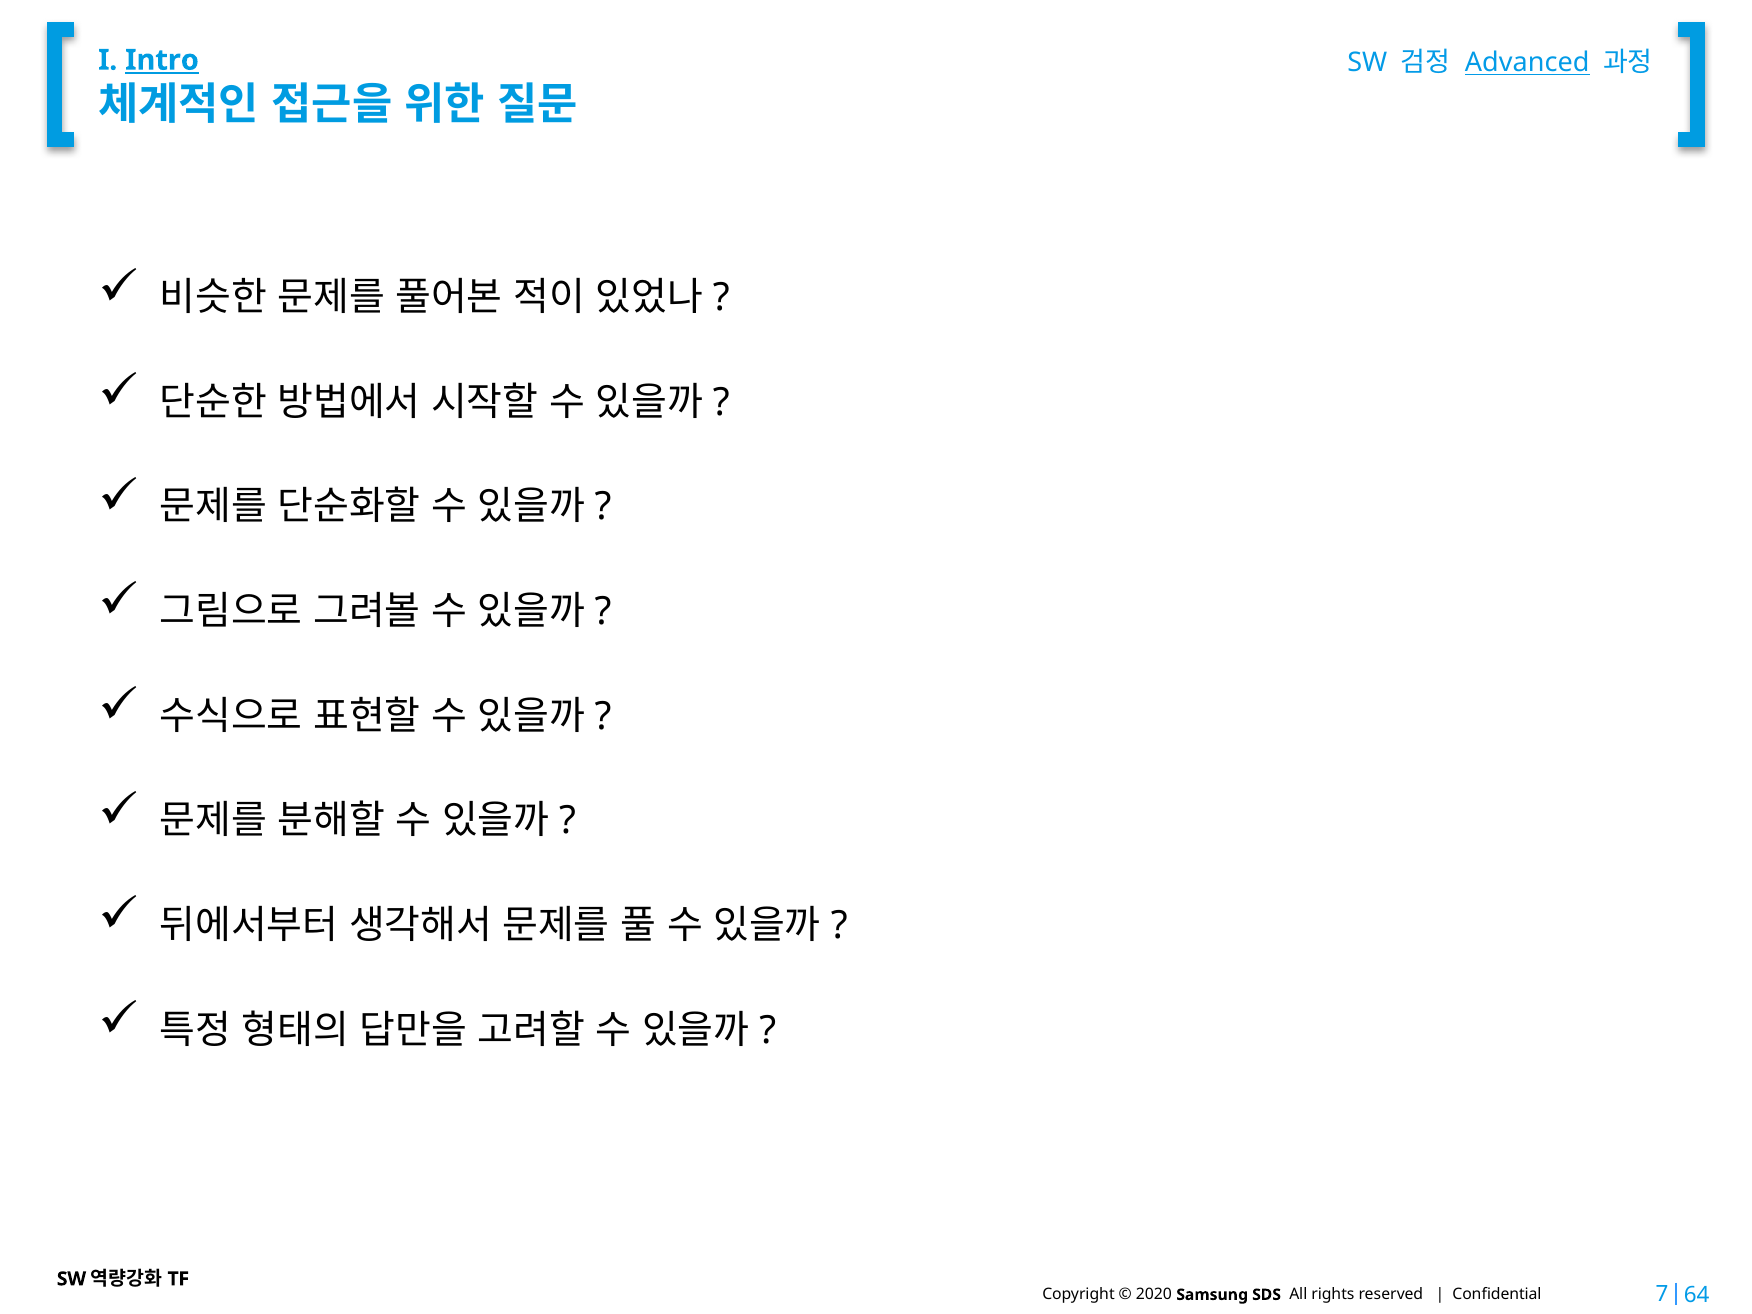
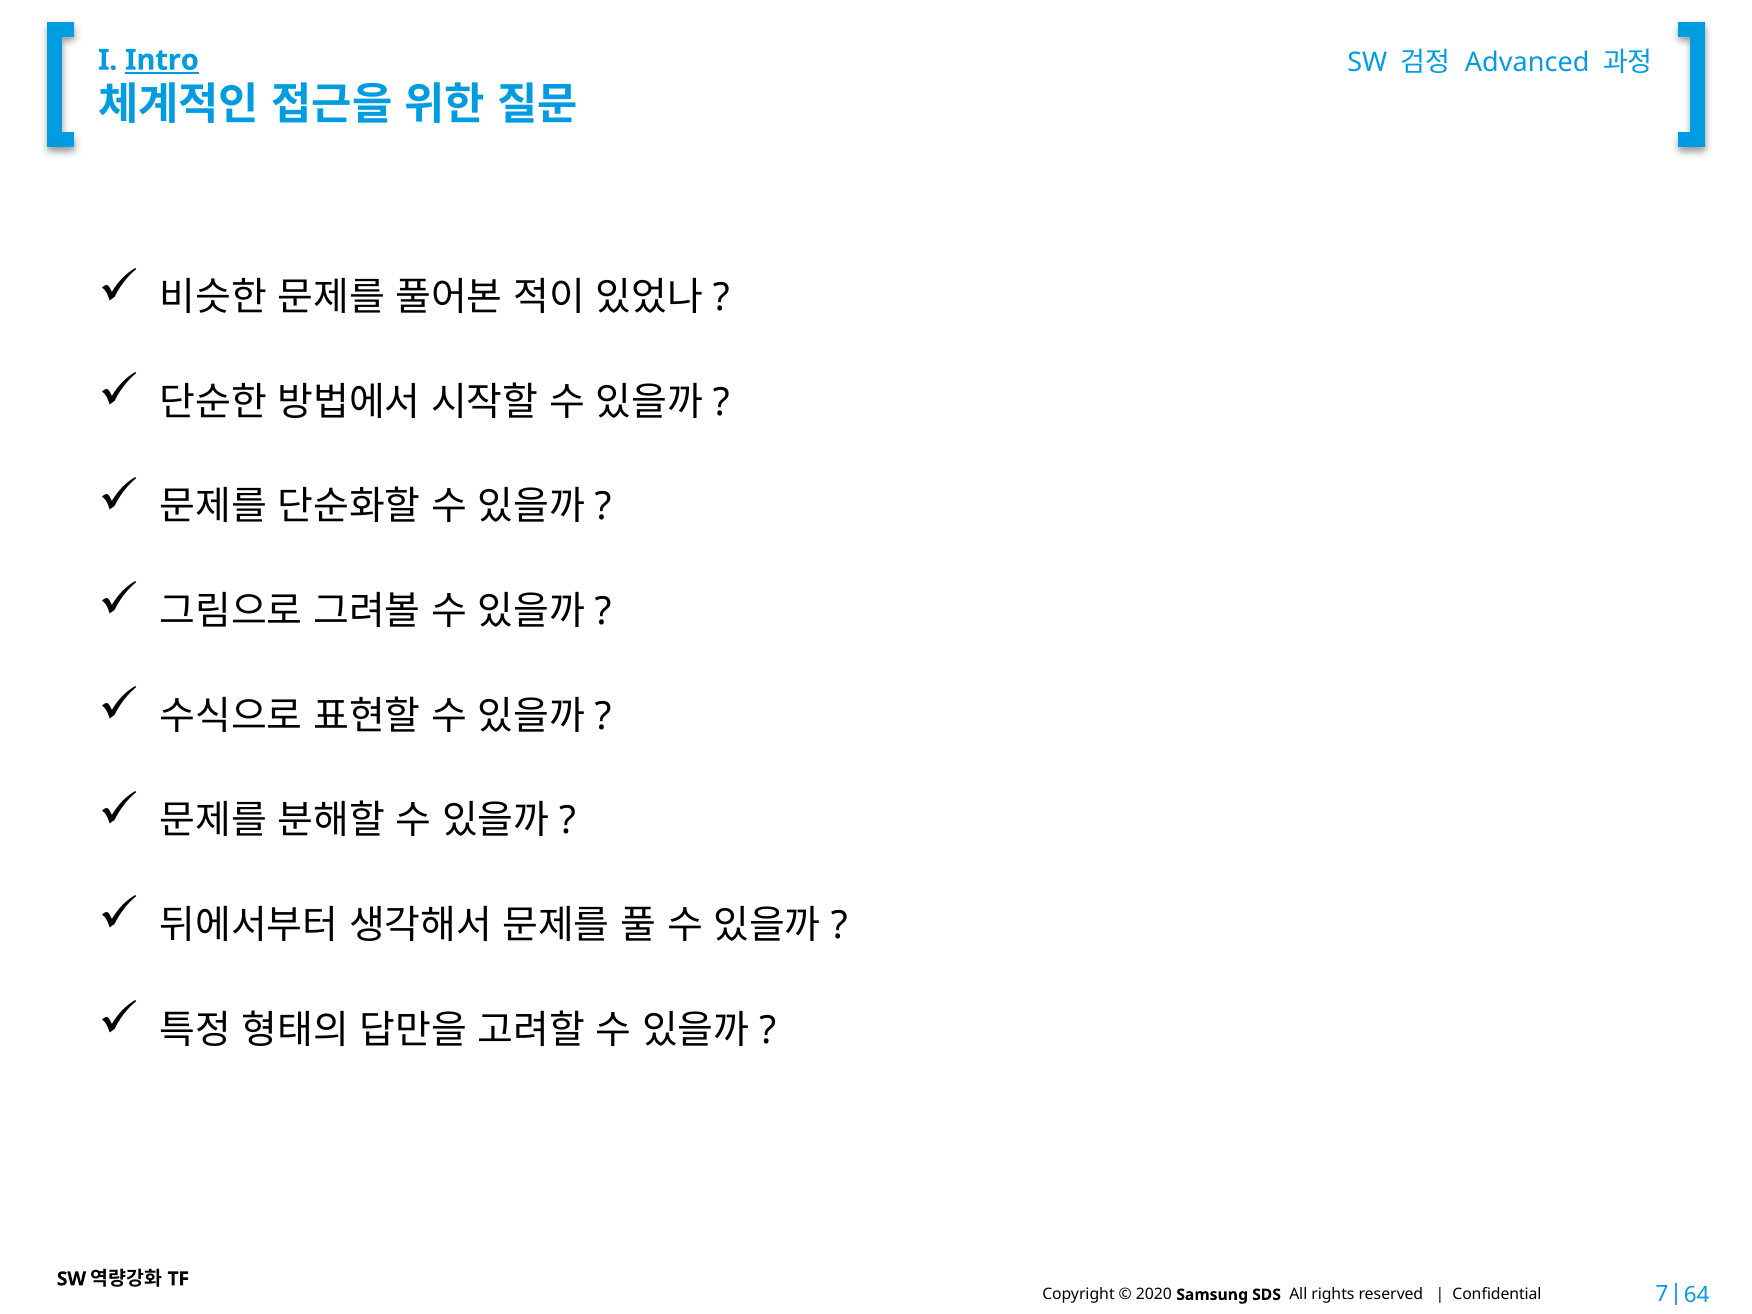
Advanced underline: present -> none
